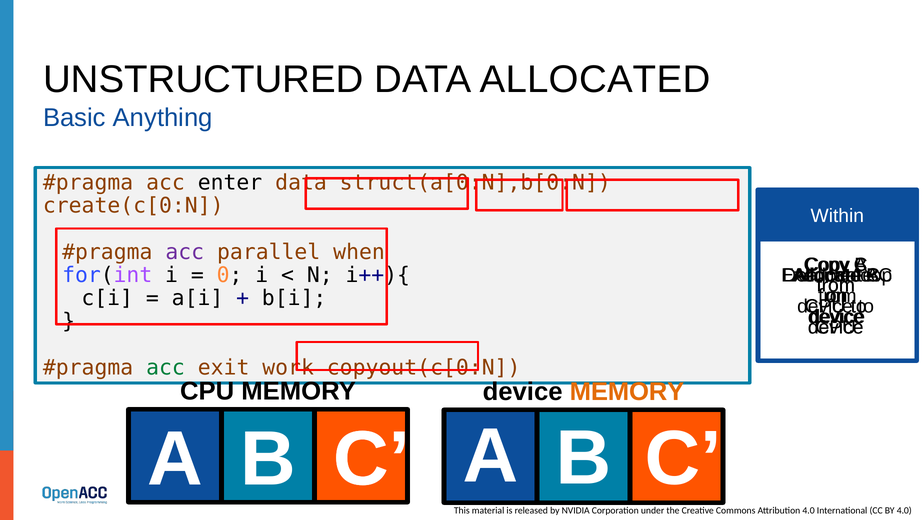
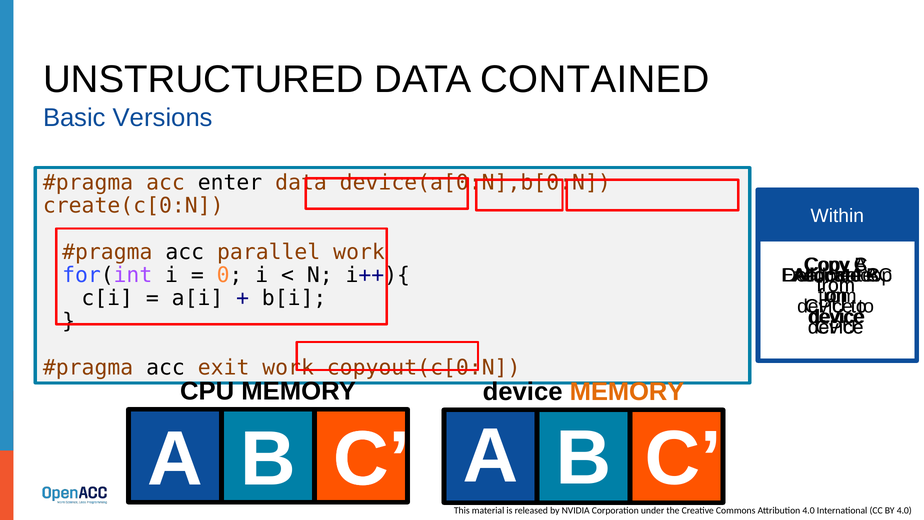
ALLOCATED: ALLOCATED -> CONTAINED
Anything: Anything -> Versions
struct(a[0:N],b[0:N: struct(a[0:N],b[0:N -> device(a[0:N],b[0:N
acc at (185, 252) colour: purple -> black
parallel when: when -> work
acc at (166, 367) colour: green -> black
